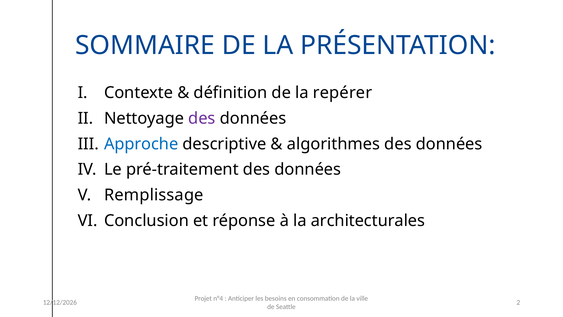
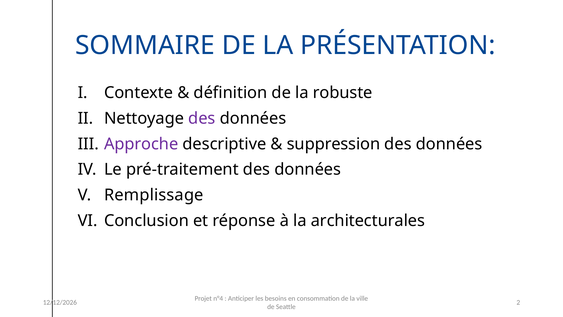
repérer: repérer -> robuste
Approche colour: blue -> purple
algorithmes: algorithmes -> suppression
